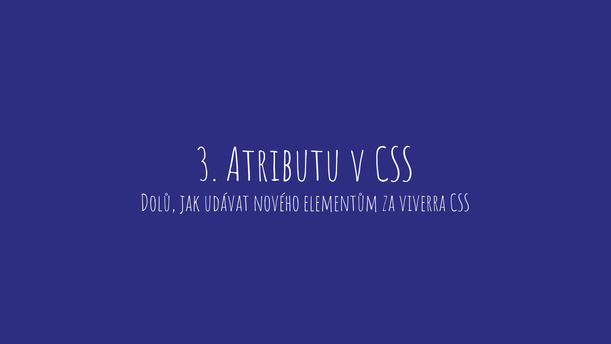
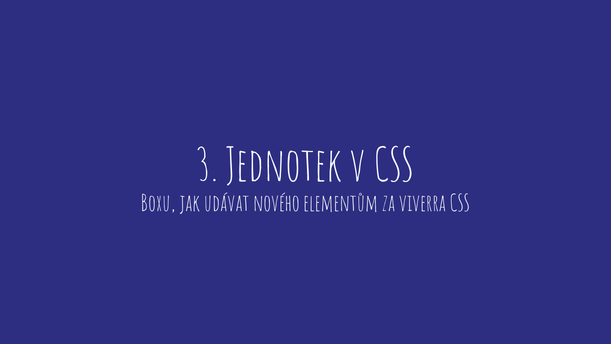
Atributu: Atributu -> Jednotek
Dolů: Dolů -> Boxu
